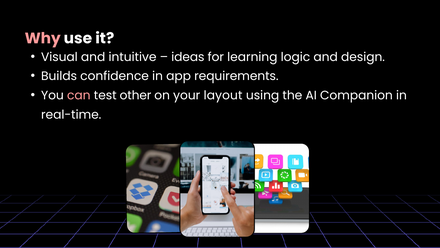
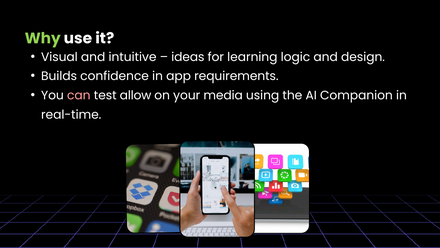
Why colour: pink -> light green
other: other -> allow
layout: layout -> media
